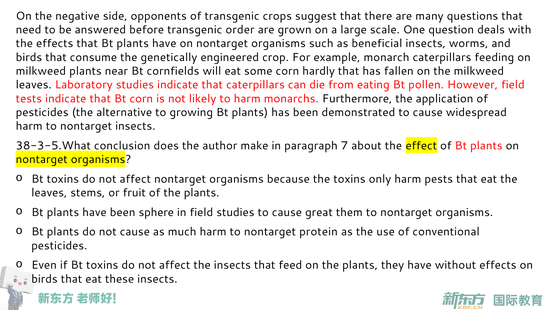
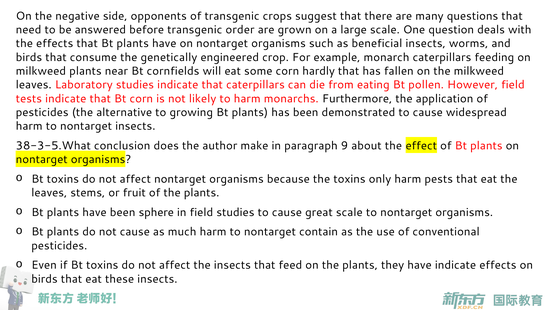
7: 7 -> 9
great them: them -> scale
protein: protein -> contain
have without: without -> indicate
